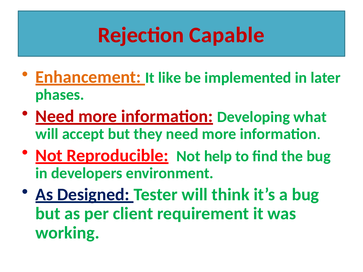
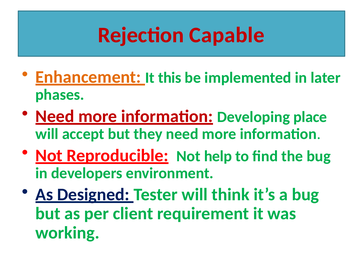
like: like -> this
what: what -> place
